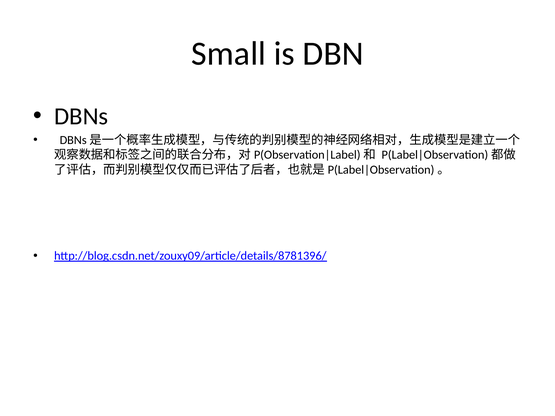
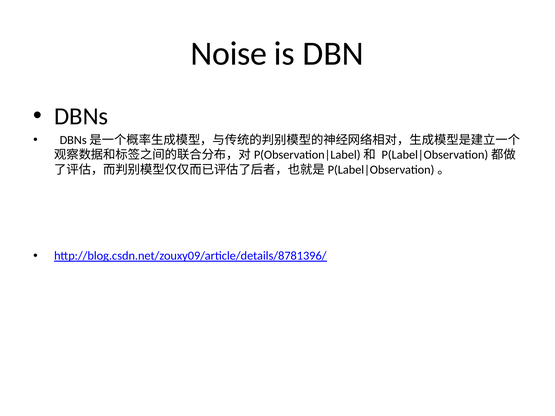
Small: Small -> Noise
